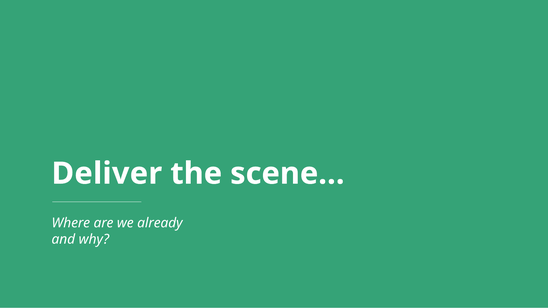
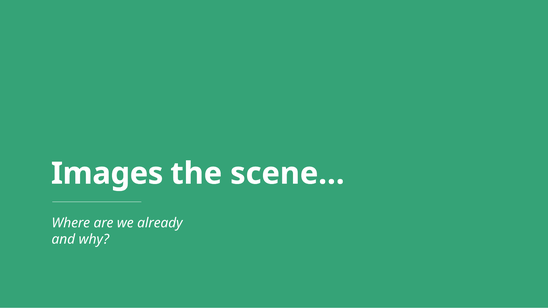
Deliver: Deliver -> Images
